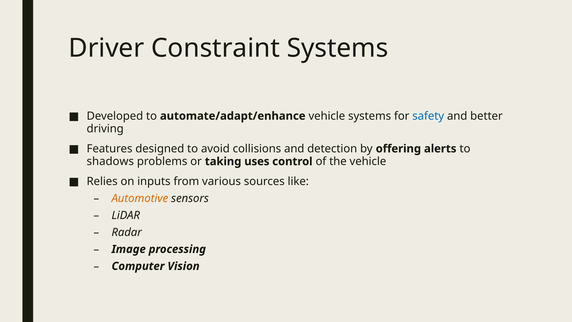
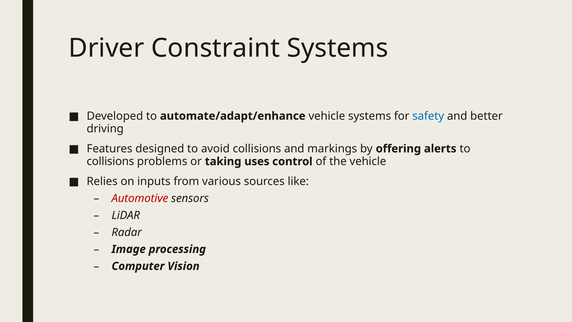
detection: detection -> markings
shadows at (110, 161): shadows -> collisions
Automotive colour: orange -> red
